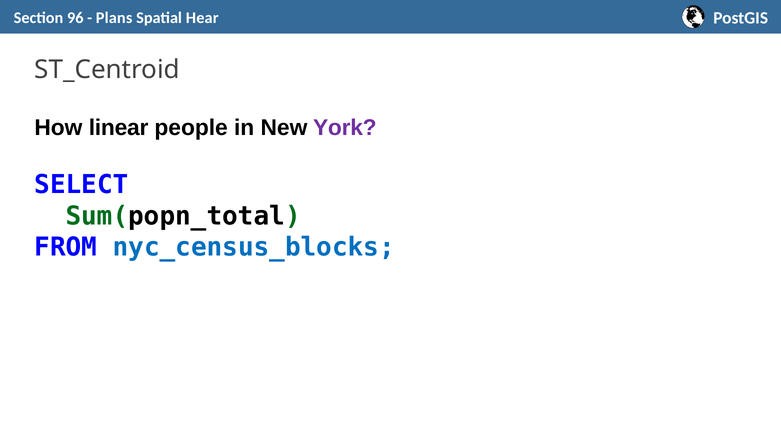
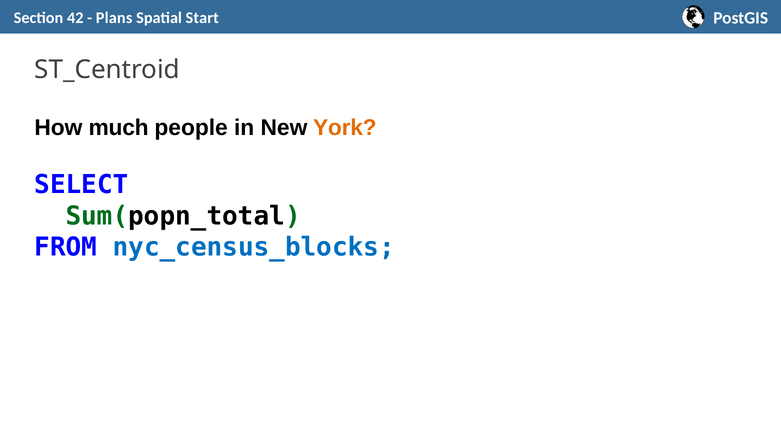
96: 96 -> 42
Hear: Hear -> Start
linear: linear -> much
York colour: purple -> orange
